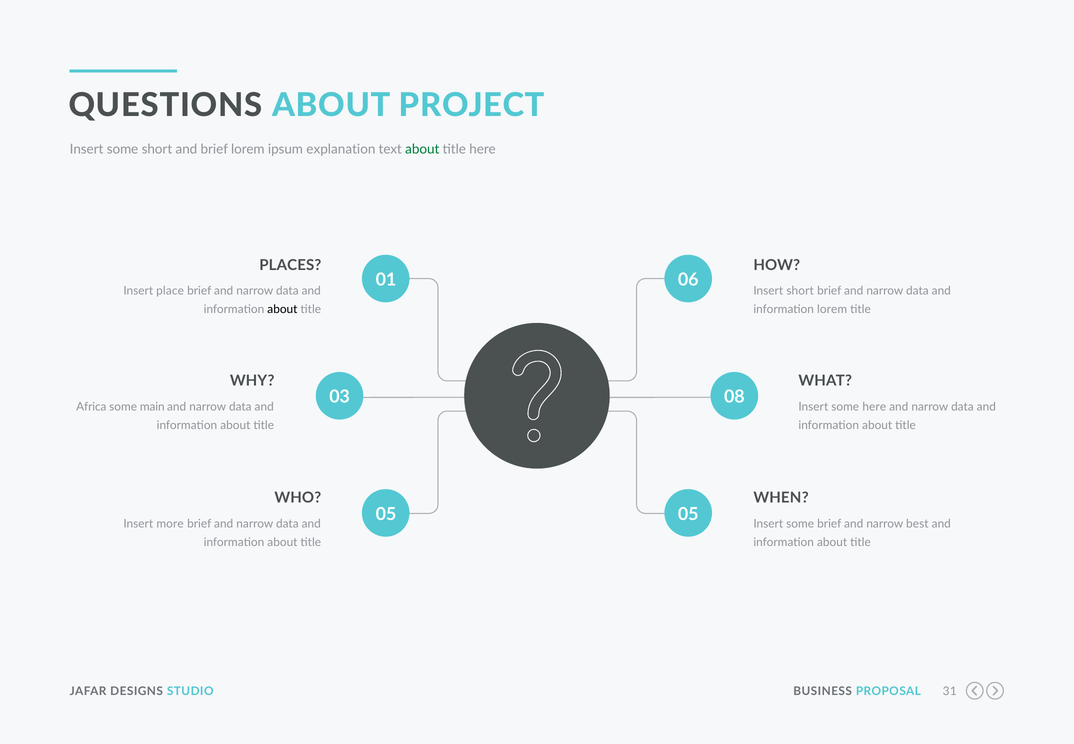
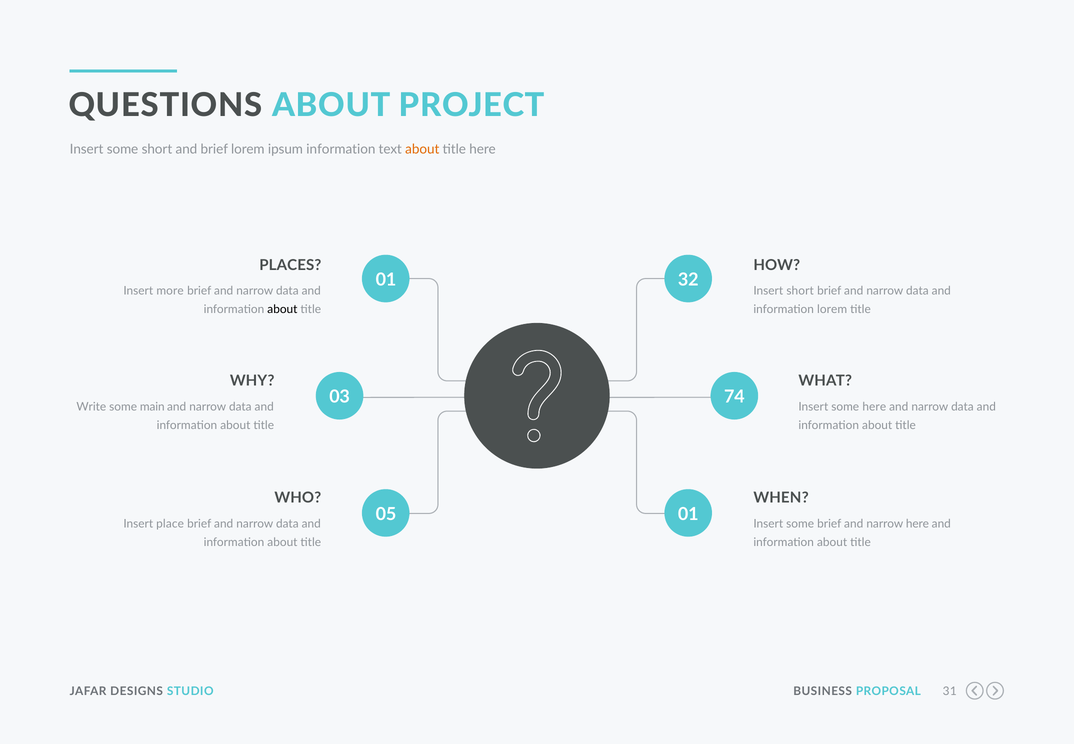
ipsum explanation: explanation -> information
about at (422, 149) colour: green -> orange
06: 06 -> 32
place: place -> more
08: 08 -> 74
Africa: Africa -> Write
05 05: 05 -> 01
more: more -> place
narrow best: best -> here
